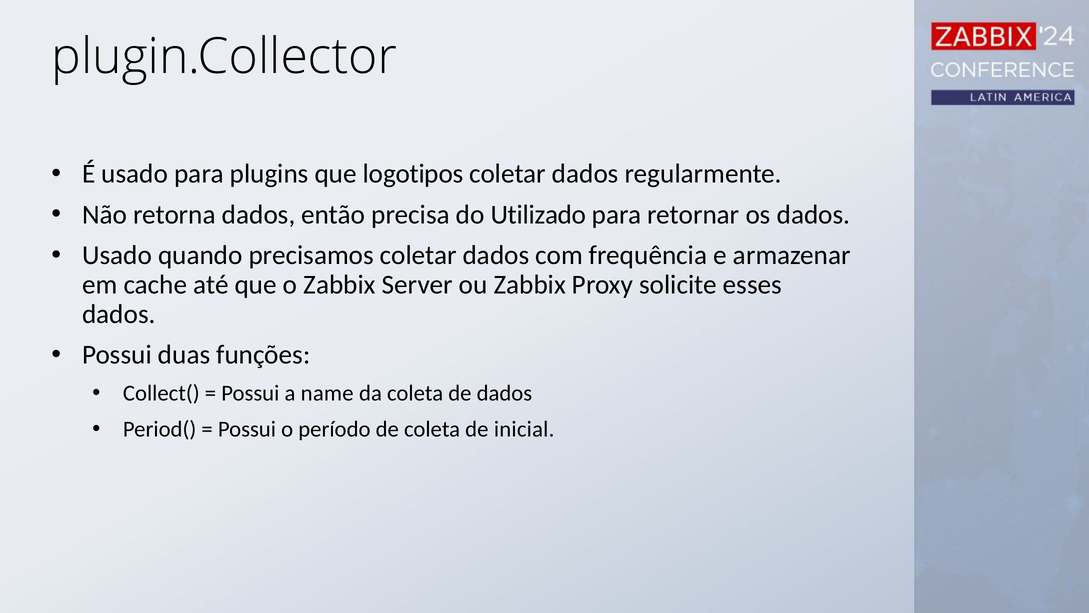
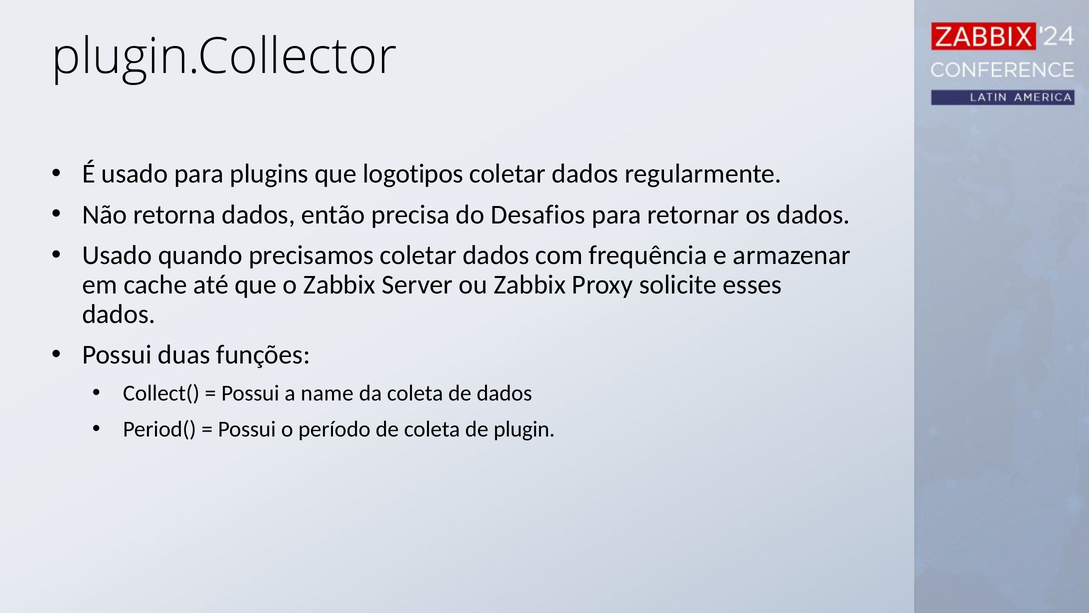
Utilizado: Utilizado -> Desafios
inicial: inicial -> plugin
